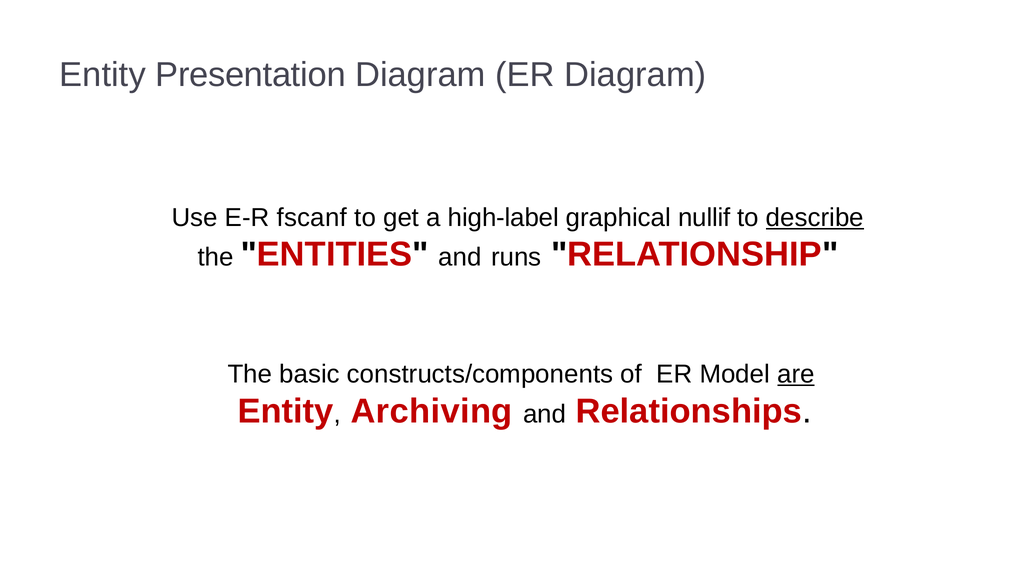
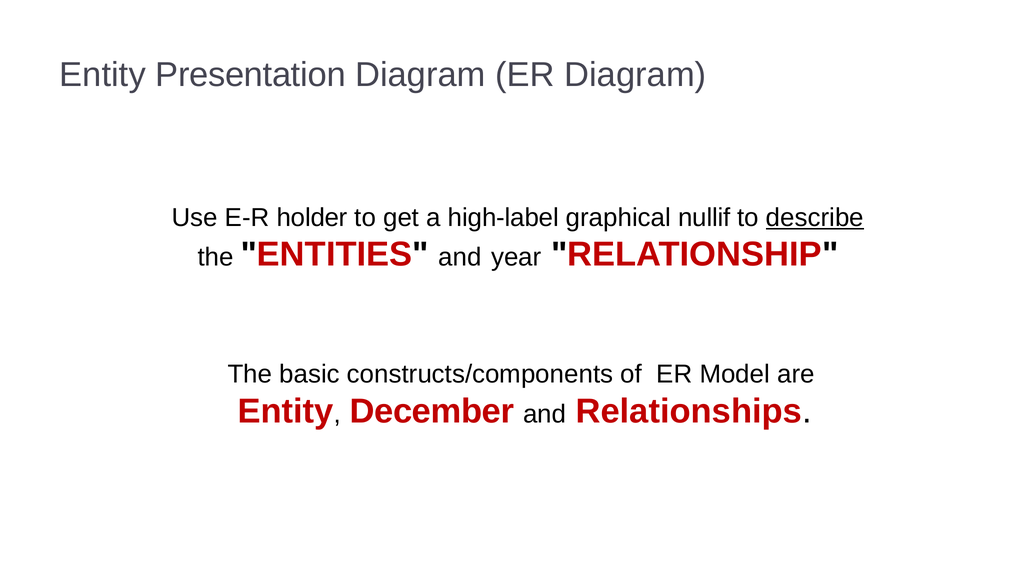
fscanf: fscanf -> holder
runs: runs -> year
are underline: present -> none
Archiving: Archiving -> December
